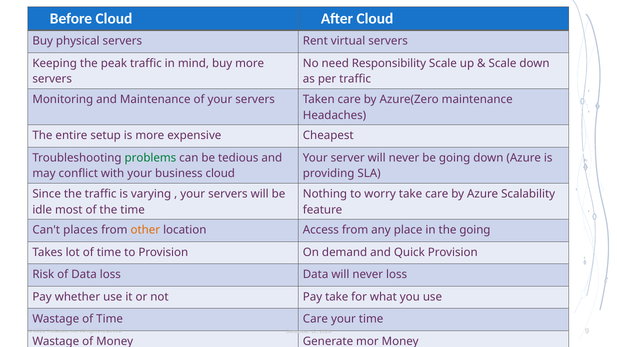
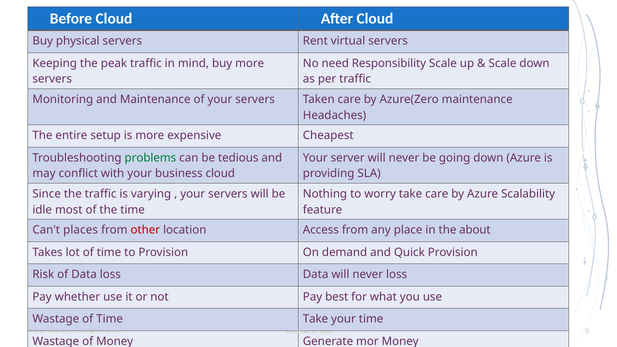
other colour: orange -> red
the going: going -> about
Pay take: take -> best
Time Care: Care -> Take
